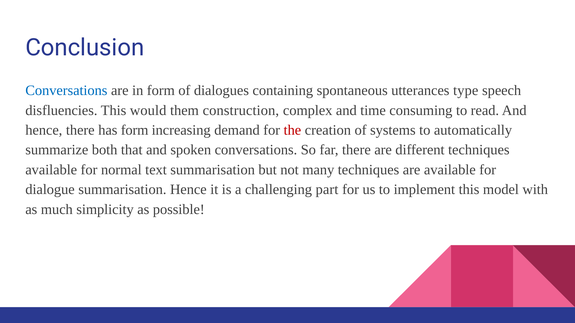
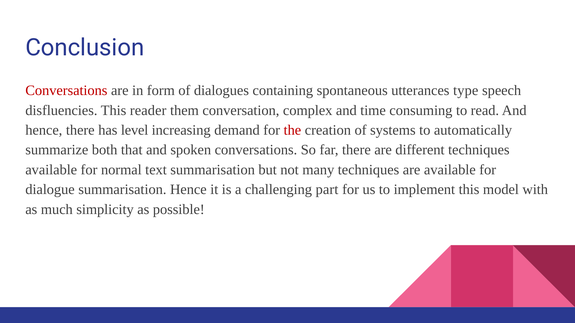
Conversations at (66, 91) colour: blue -> red
would: would -> reader
construction: construction -> conversation
has form: form -> level
